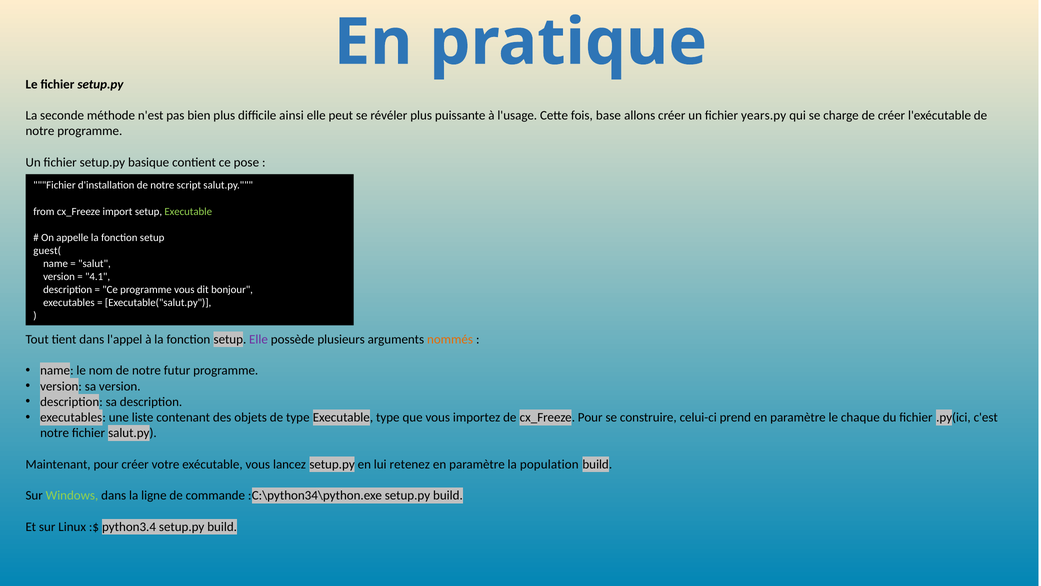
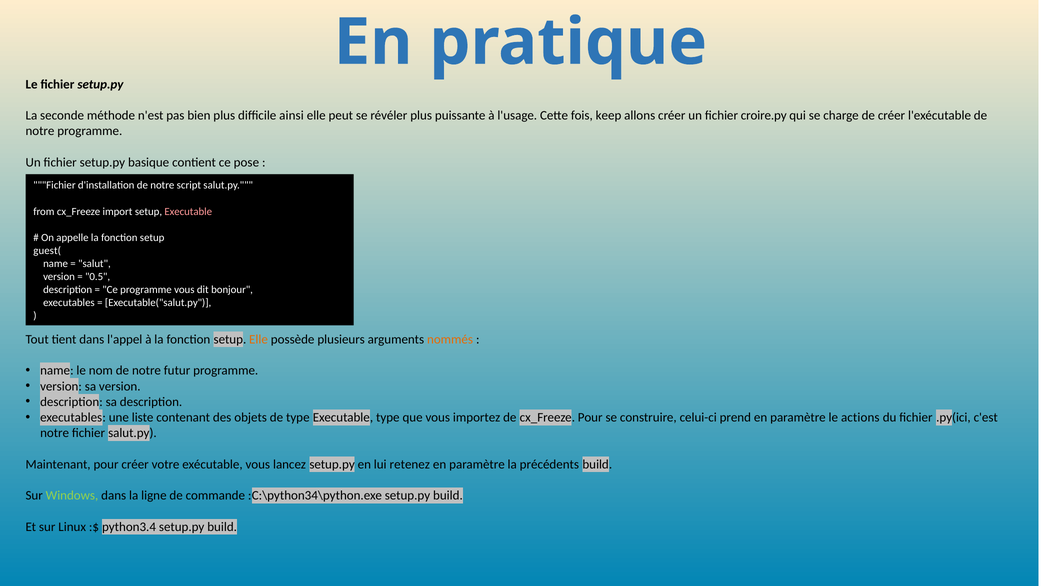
base: base -> keep
years.py: years.py -> croire.py
Executable at (188, 211) colour: light green -> pink
4.1: 4.1 -> 0.5
Elle at (259, 339) colour: purple -> orange
chaque: chaque -> actions
population: population -> précédents
